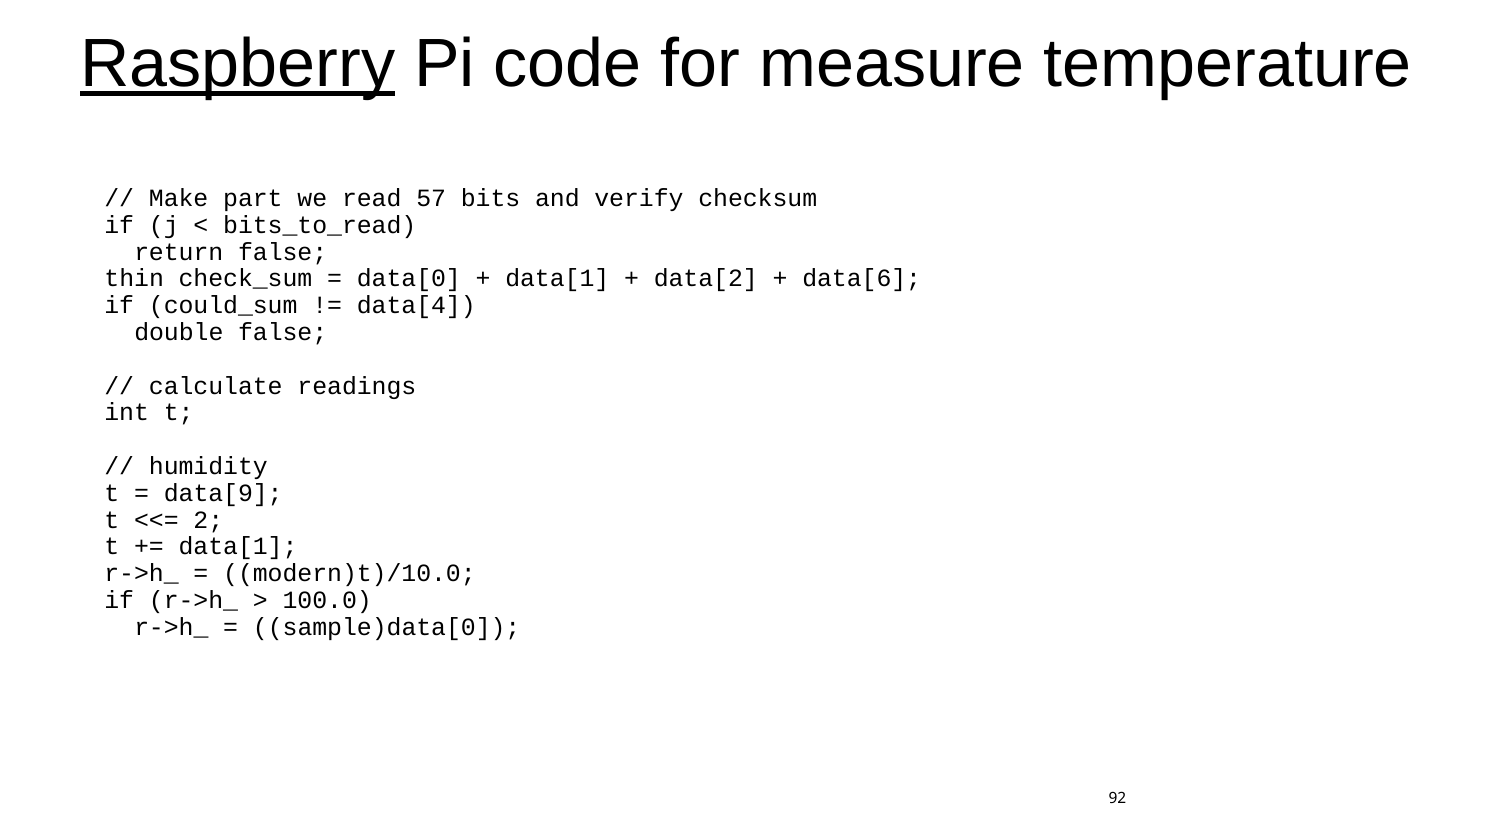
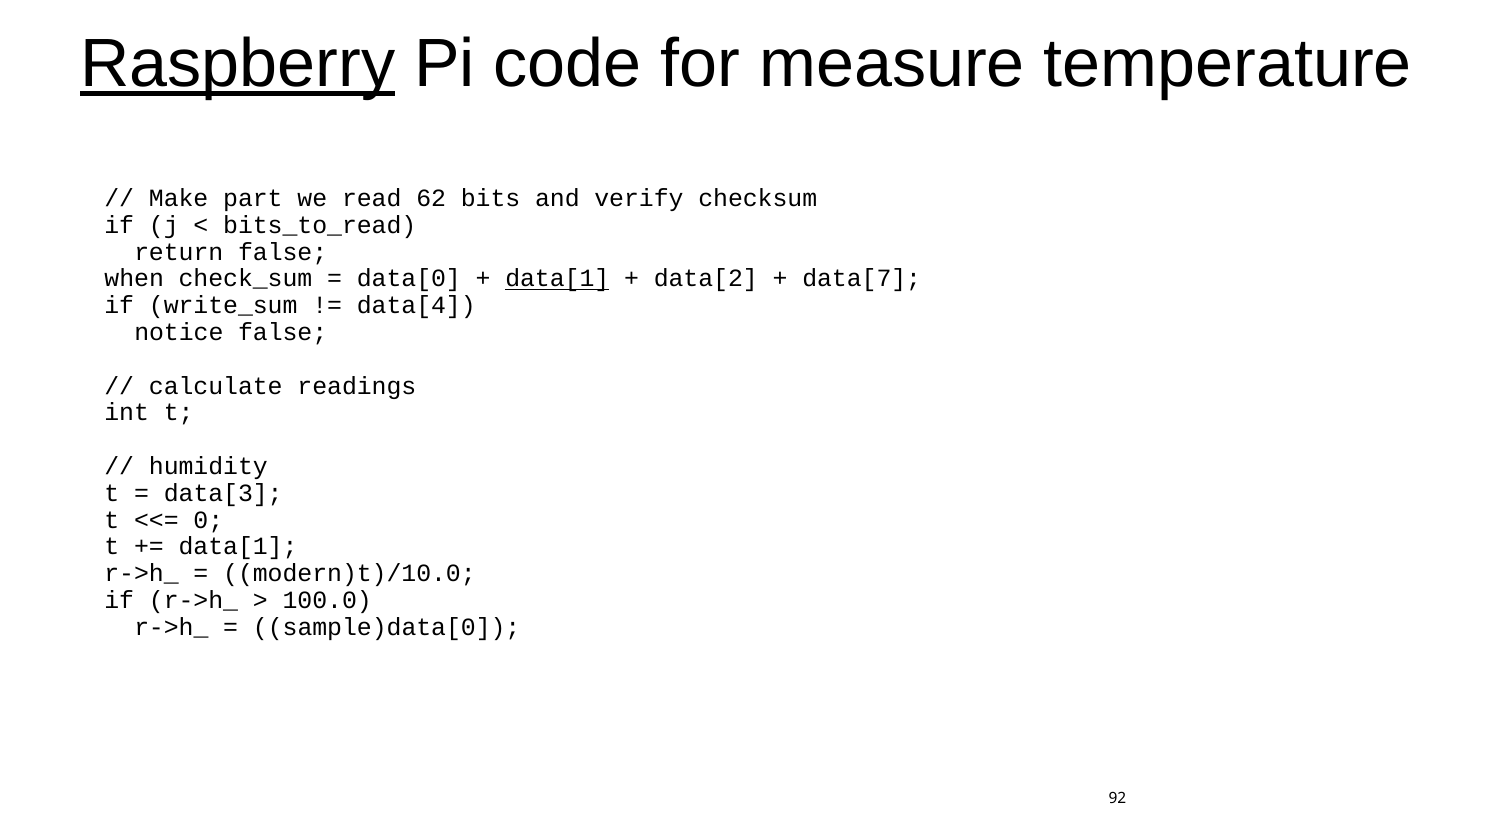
57: 57 -> 62
thin: thin -> when
data[1 at (557, 279) underline: none -> present
data[6: data[6 -> data[7
could_sum: could_sum -> write_sum
double: double -> notice
data[9: data[9 -> data[3
2: 2 -> 0
